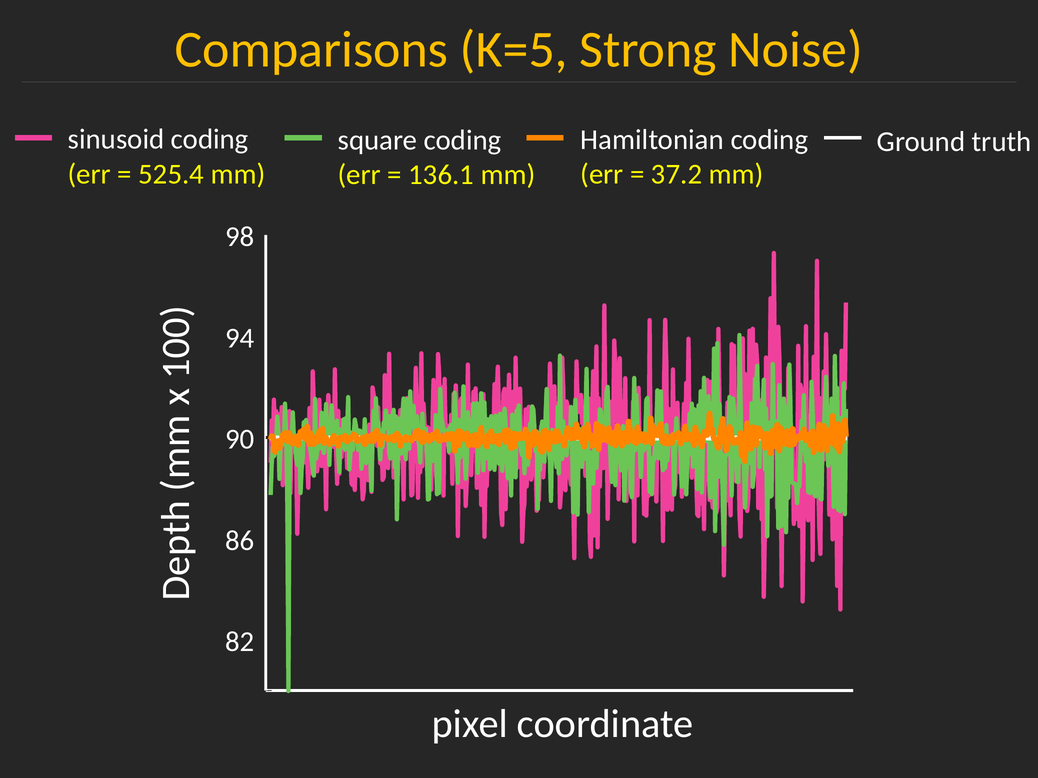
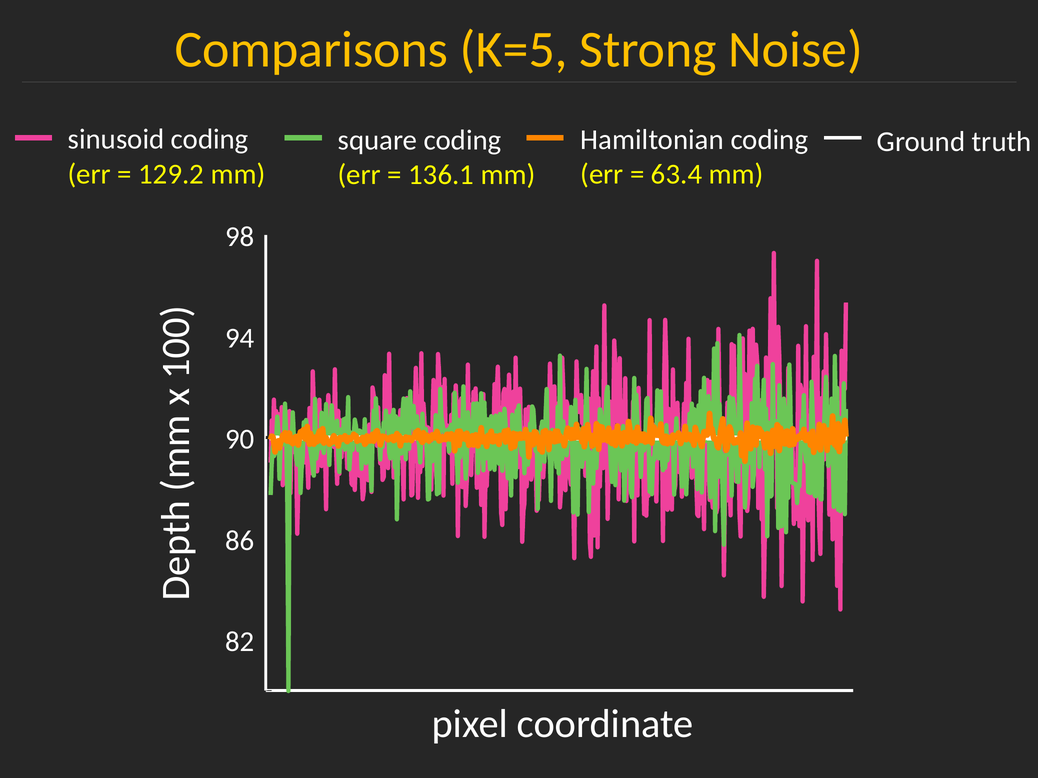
525.4: 525.4 -> 129.2
37.2: 37.2 -> 63.4
